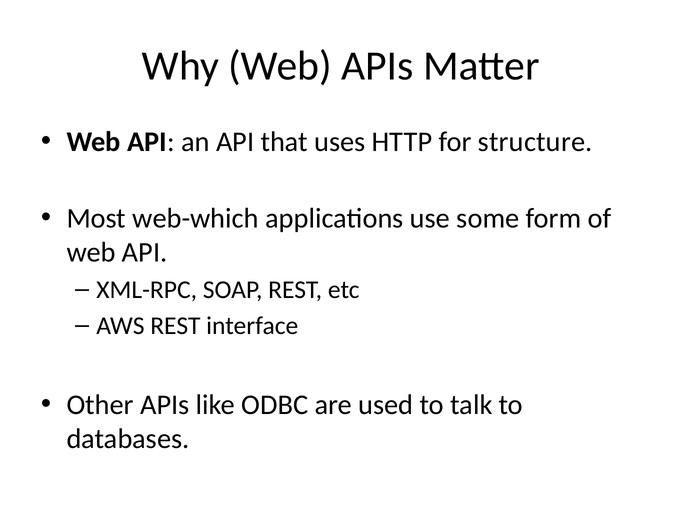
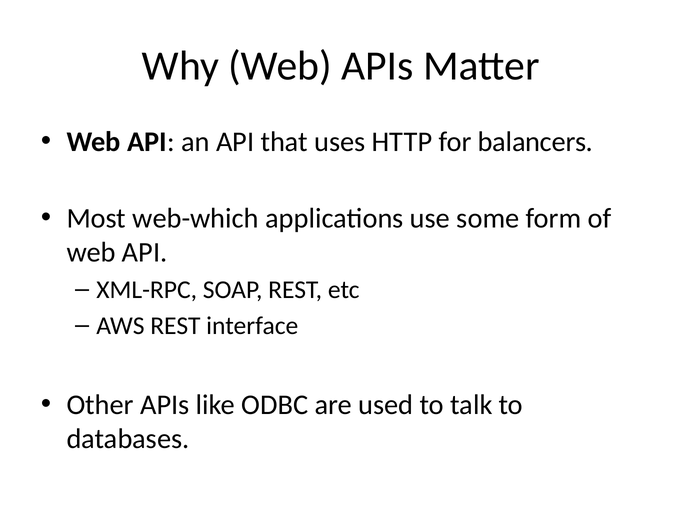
structure: structure -> balancers
